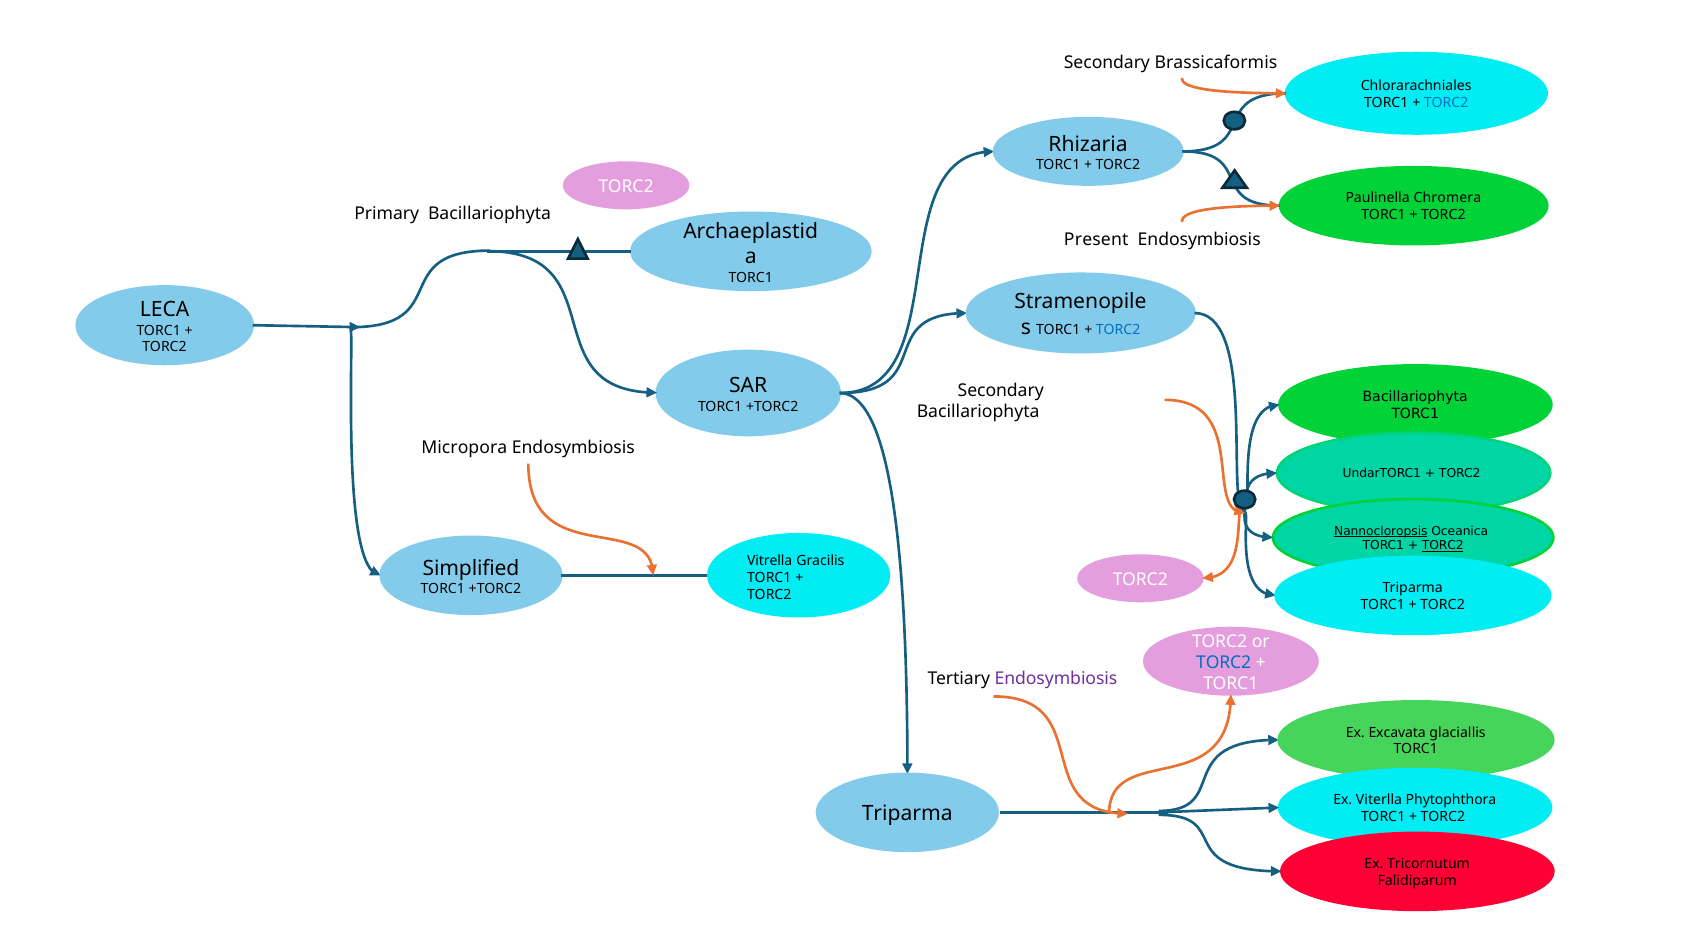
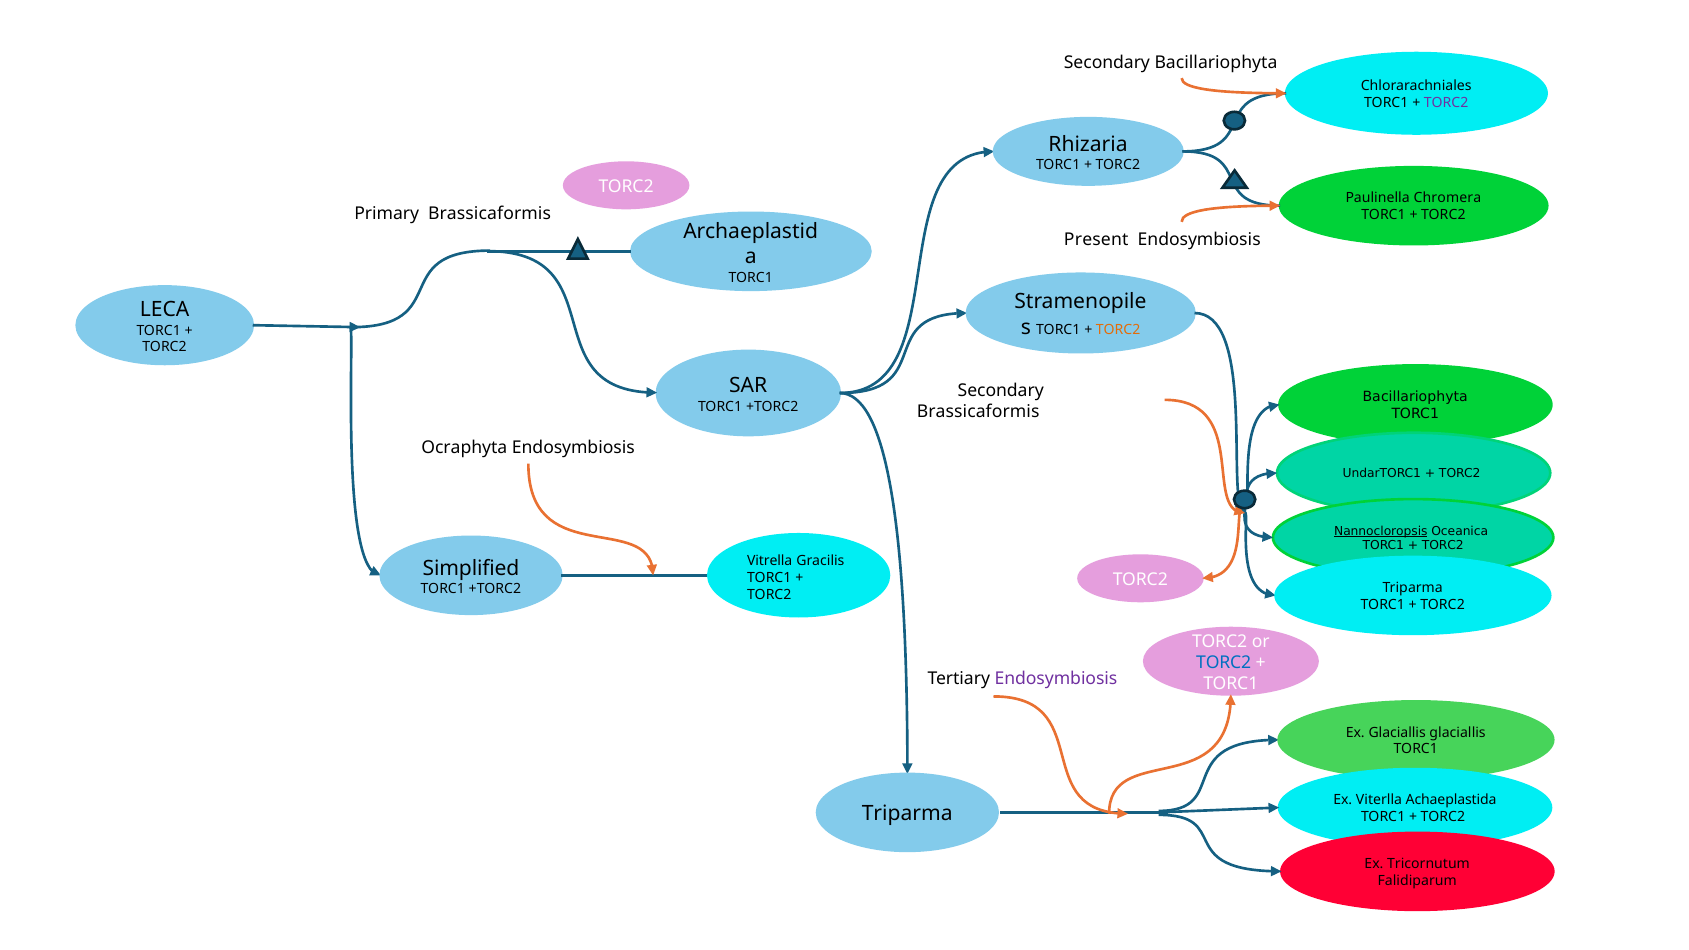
Secondary Brassicaformis: Brassicaformis -> Bacillariophyta
TORC2 at (1446, 103) colour: blue -> purple
Primary Bacillariophyta: Bacillariophyta -> Brassicaformis
TORC2 at (1118, 329) colour: blue -> orange
Bacillariophyta at (978, 412): Bacillariophyta -> Brassicaformis
Micropora: Micropora -> Ocraphyta
TORC2 at (1443, 546) underline: present -> none
Ex Excavata: Excavata -> Glaciallis
Phytophthora: Phytophthora -> Achaeplastida
